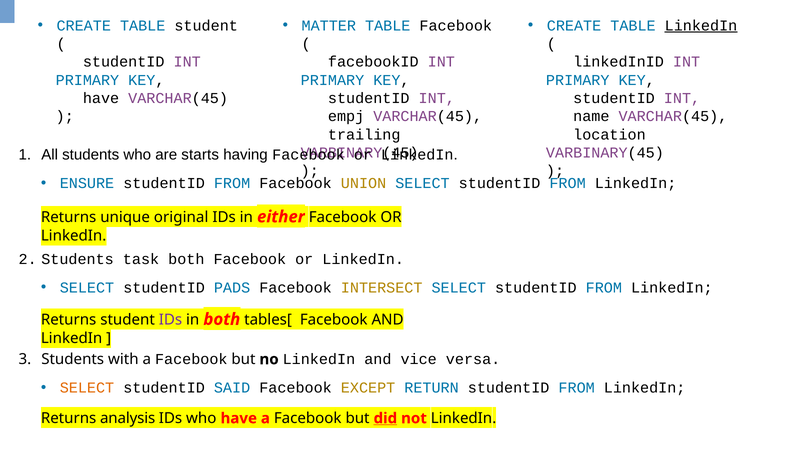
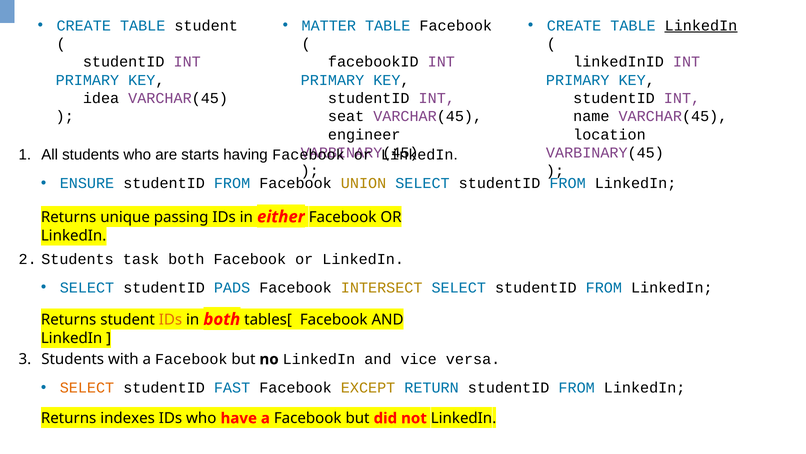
have at (101, 98): have -> idea
empj: empj -> seat
trailing: trailing -> engineer
original: original -> passing
IDs at (170, 319) colour: purple -> orange
SAID: SAID -> FAST
analysis: analysis -> indexes
did underline: present -> none
